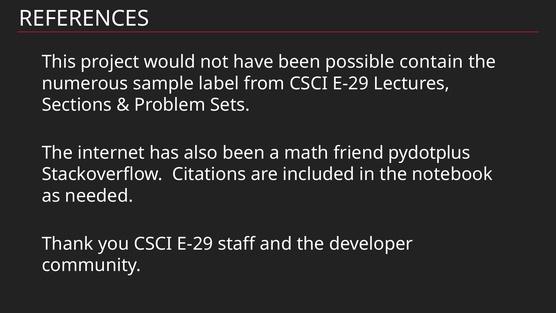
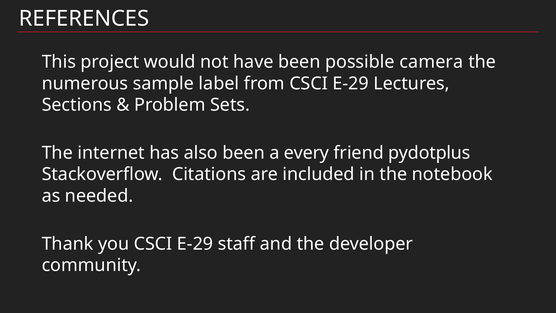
contain: contain -> camera
math: math -> every
